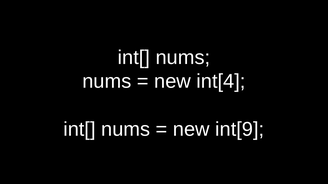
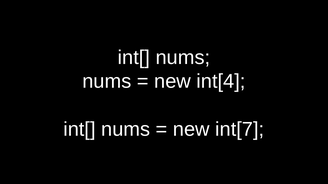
int[9: int[9 -> int[7
